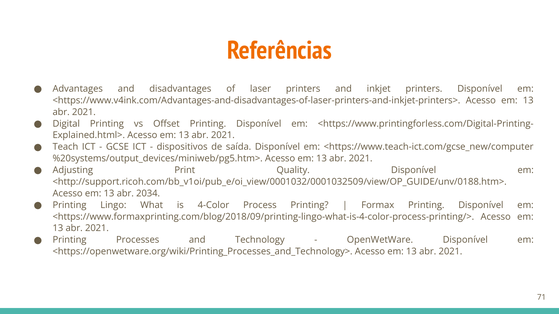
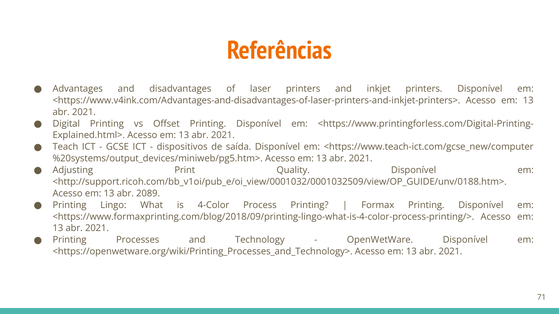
2034: 2034 -> 2089
